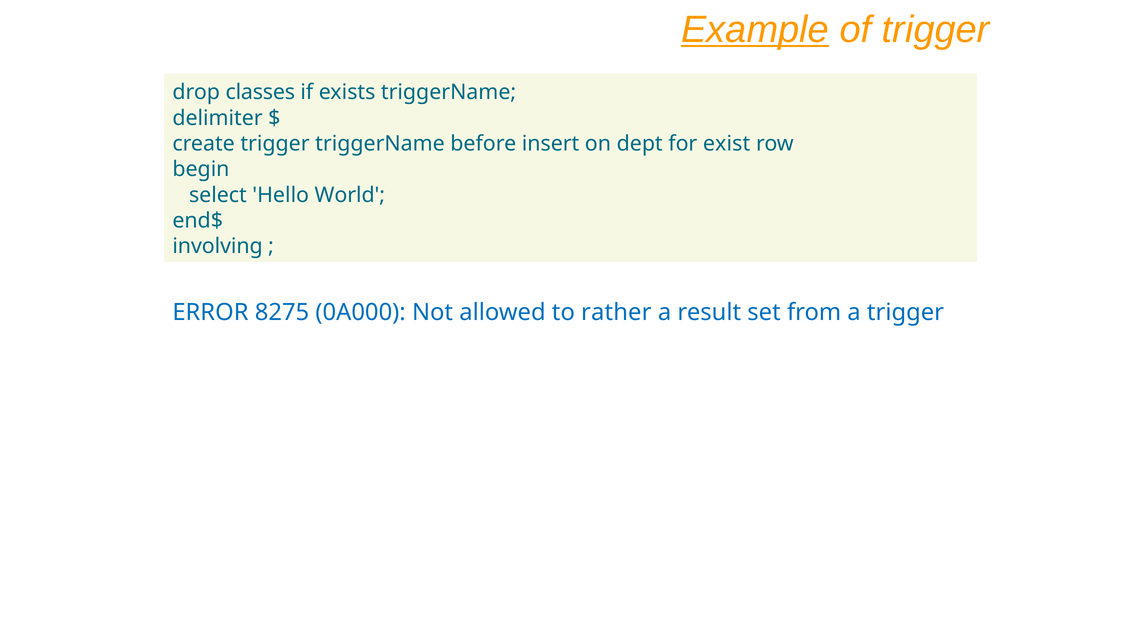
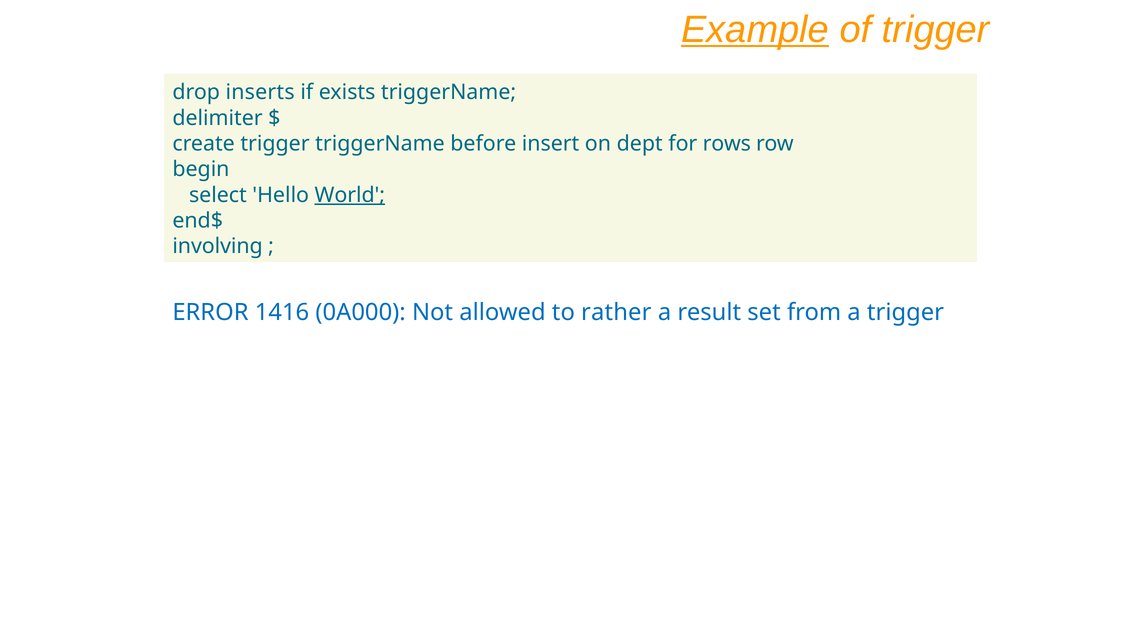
classes: classes -> inserts
exist: exist -> rows
World underline: none -> present
8275: 8275 -> 1416
